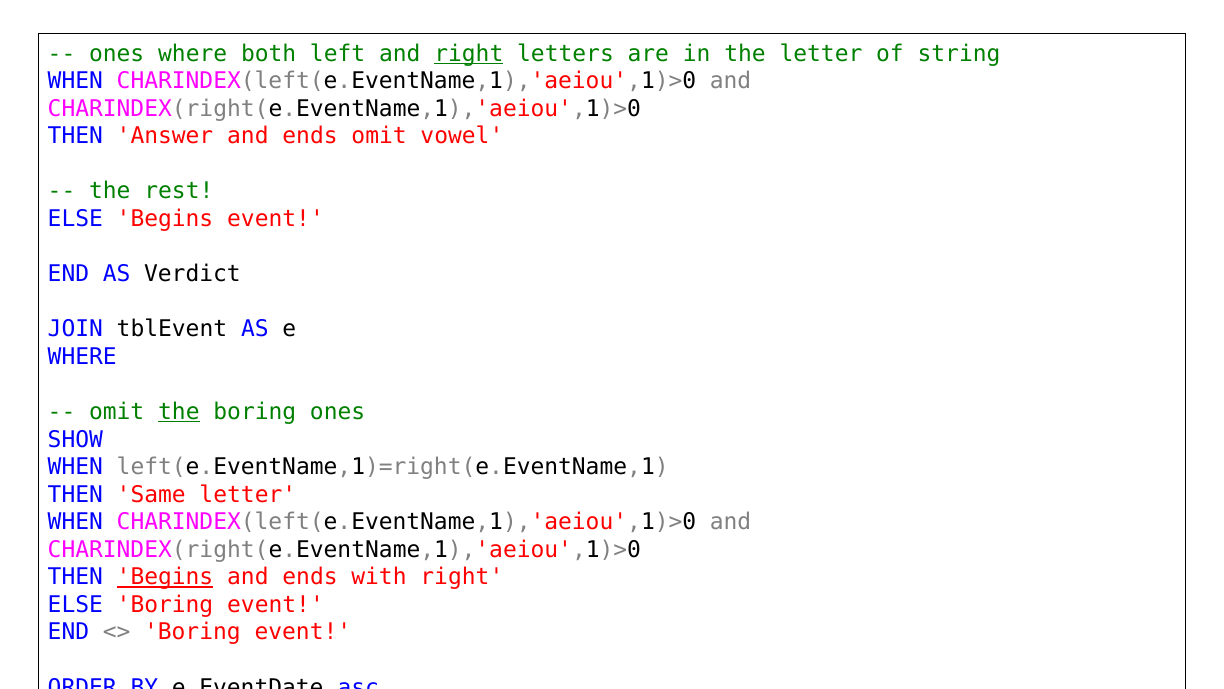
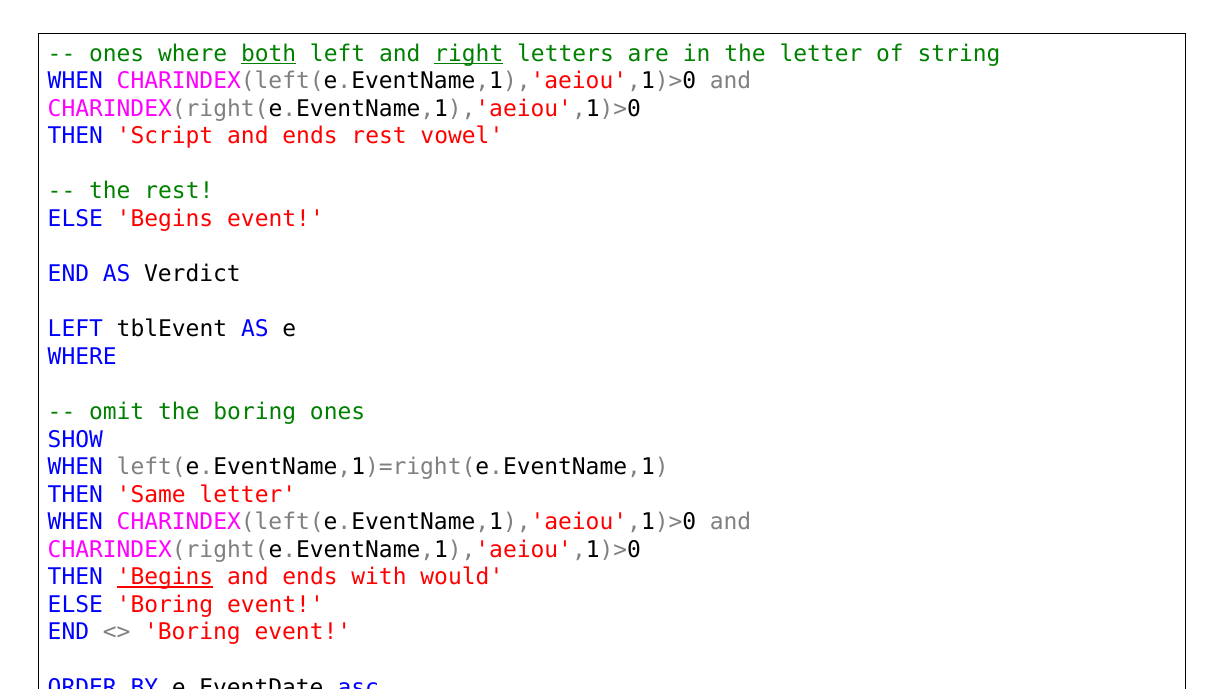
both underline: none -> present
Answer: Answer -> Script
ends omit: omit -> rest
JOIN at (75, 329): JOIN -> LEFT
the at (179, 412) underline: present -> none
with right: right -> would
